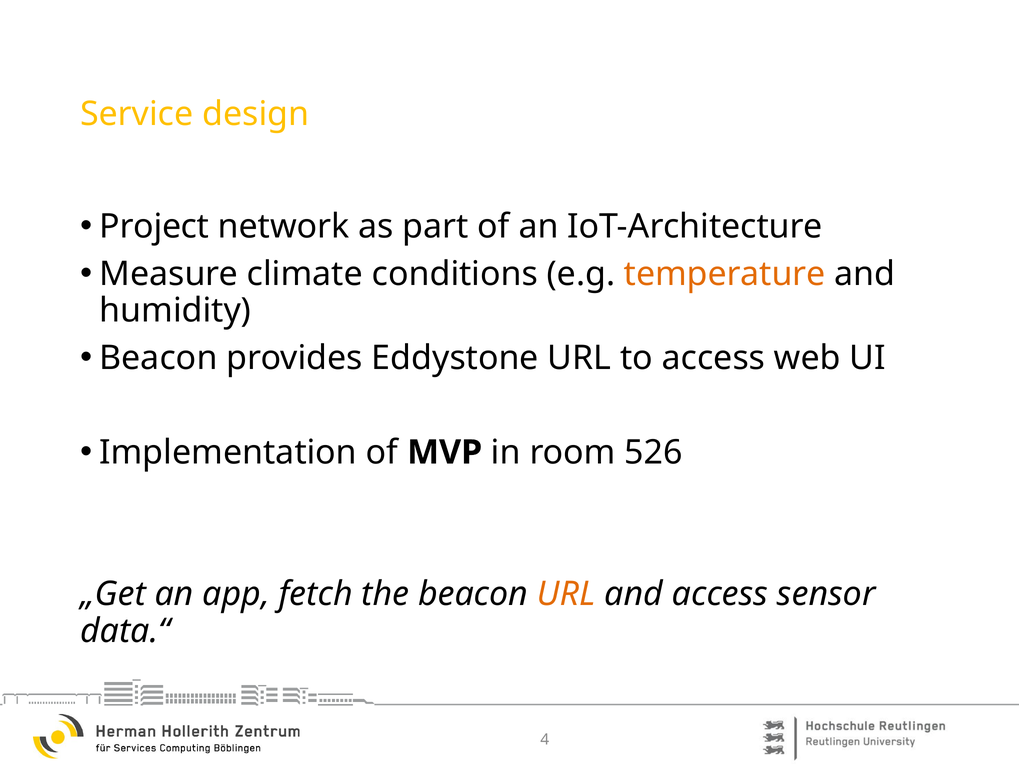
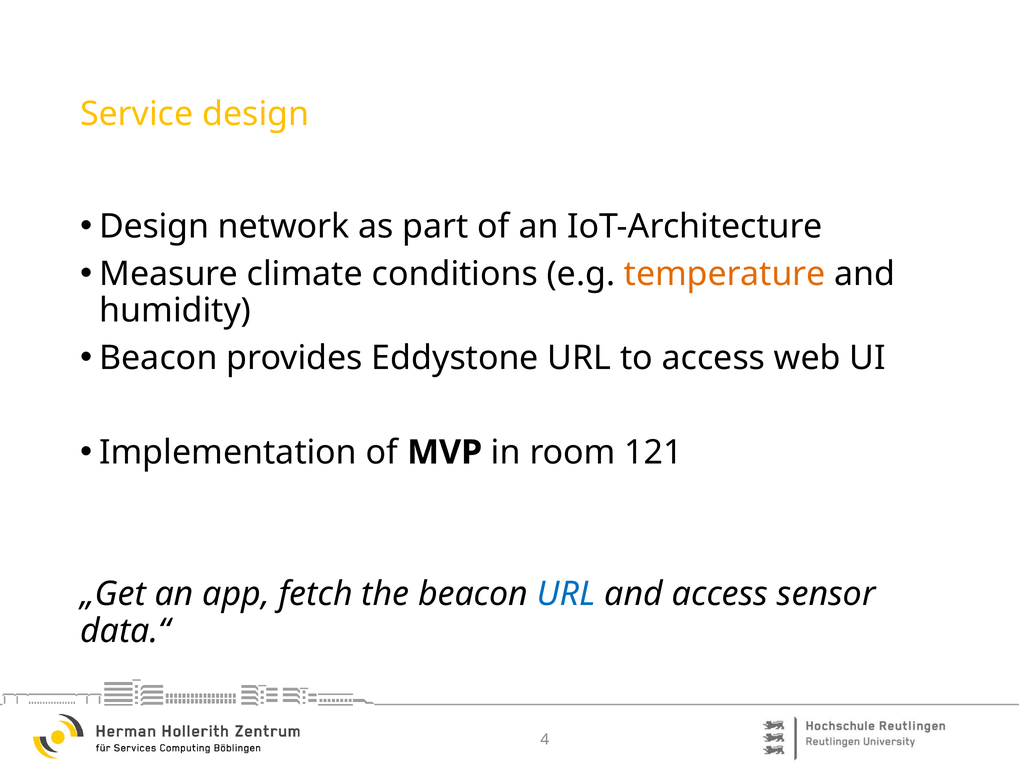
Project at (154, 227): Project -> Design
526: 526 -> 121
URL at (566, 594) colour: orange -> blue
